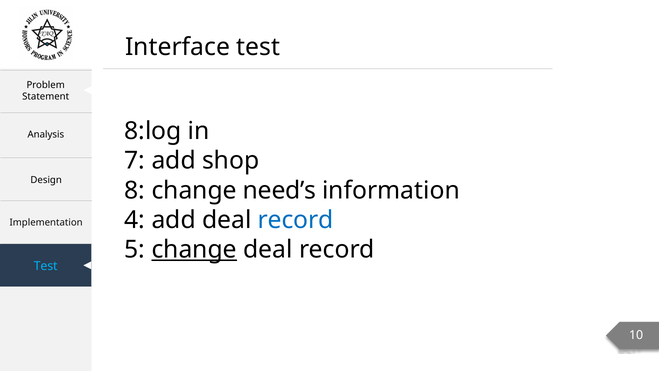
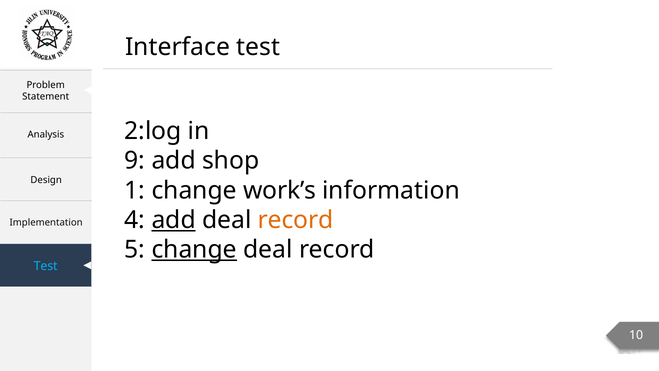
8:log: 8:log -> 2:log
7: 7 -> 9
8: 8 -> 1
need’s: need’s -> work’s
add at (174, 220) underline: none -> present
record at (296, 220) colour: blue -> orange
